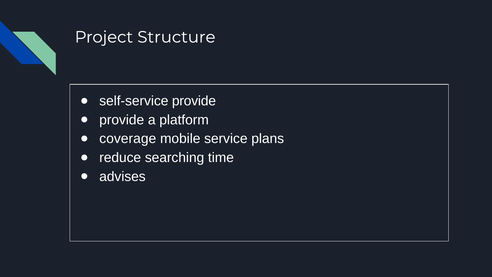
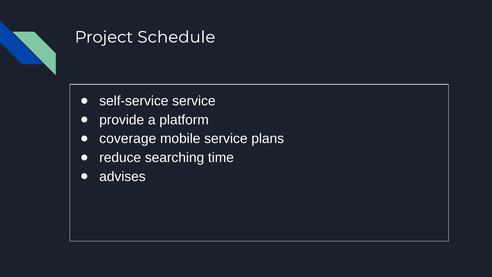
Structure: Structure -> Schedule
self-service provide: provide -> service
